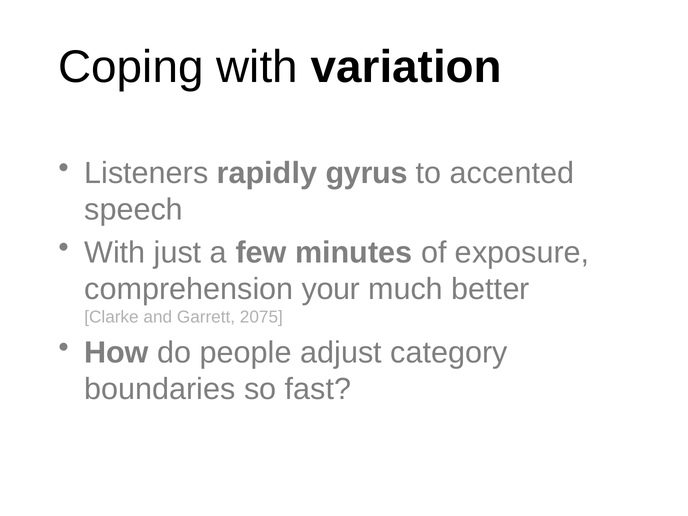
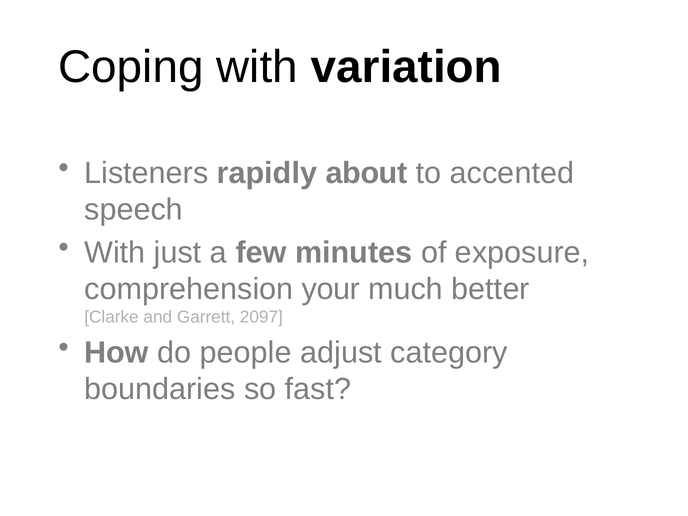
gyrus: gyrus -> about
2075: 2075 -> 2097
